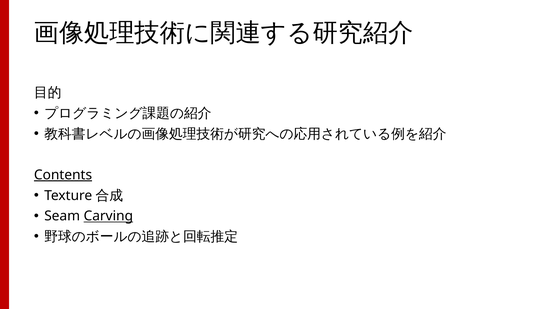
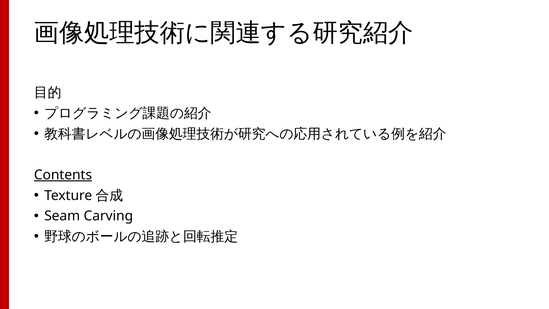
Carving underline: present -> none
